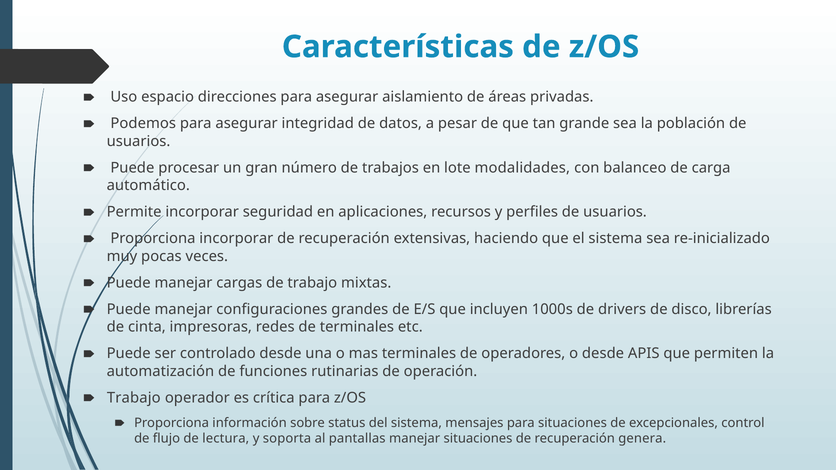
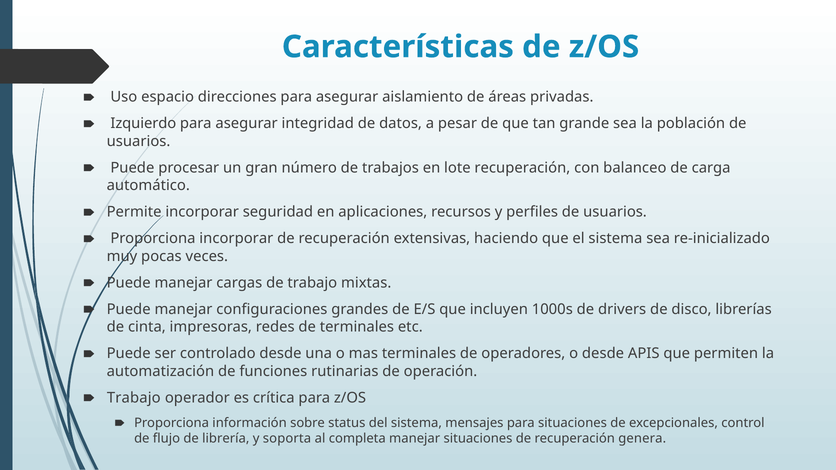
Podemos: Podemos -> Izquierdo
lote modalidades: modalidades -> recuperación
lectura: lectura -> librería
pantallas: pantallas -> completa
